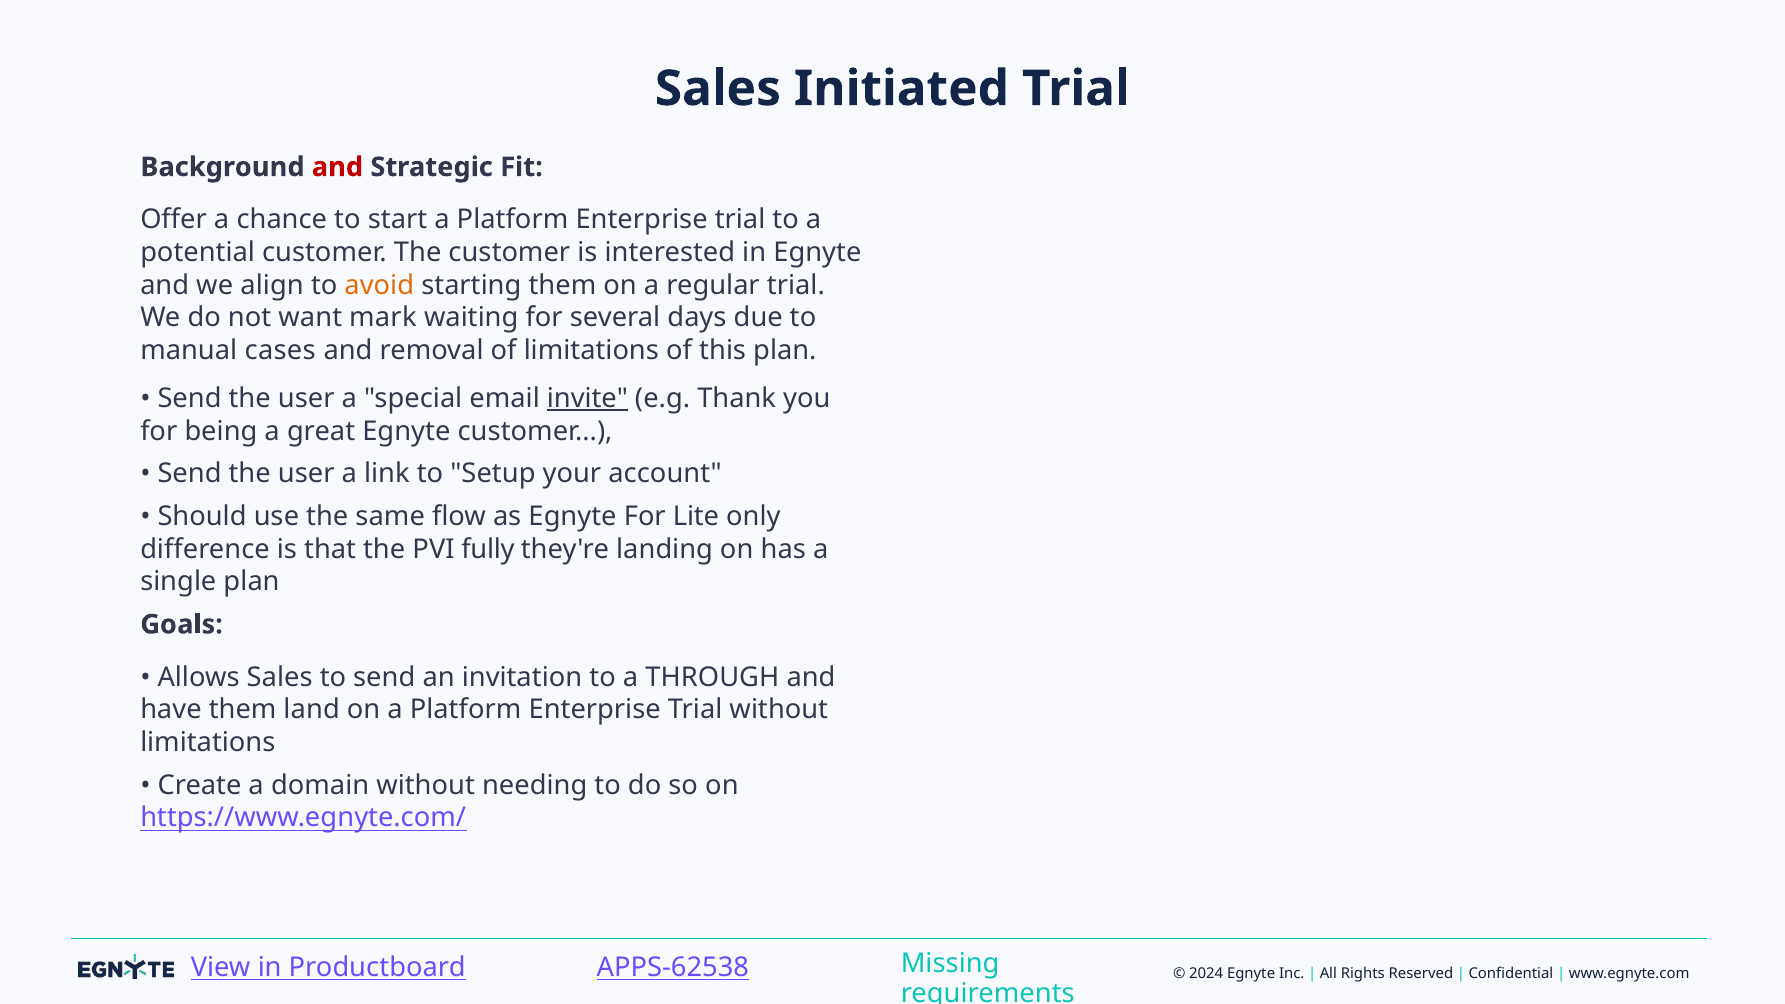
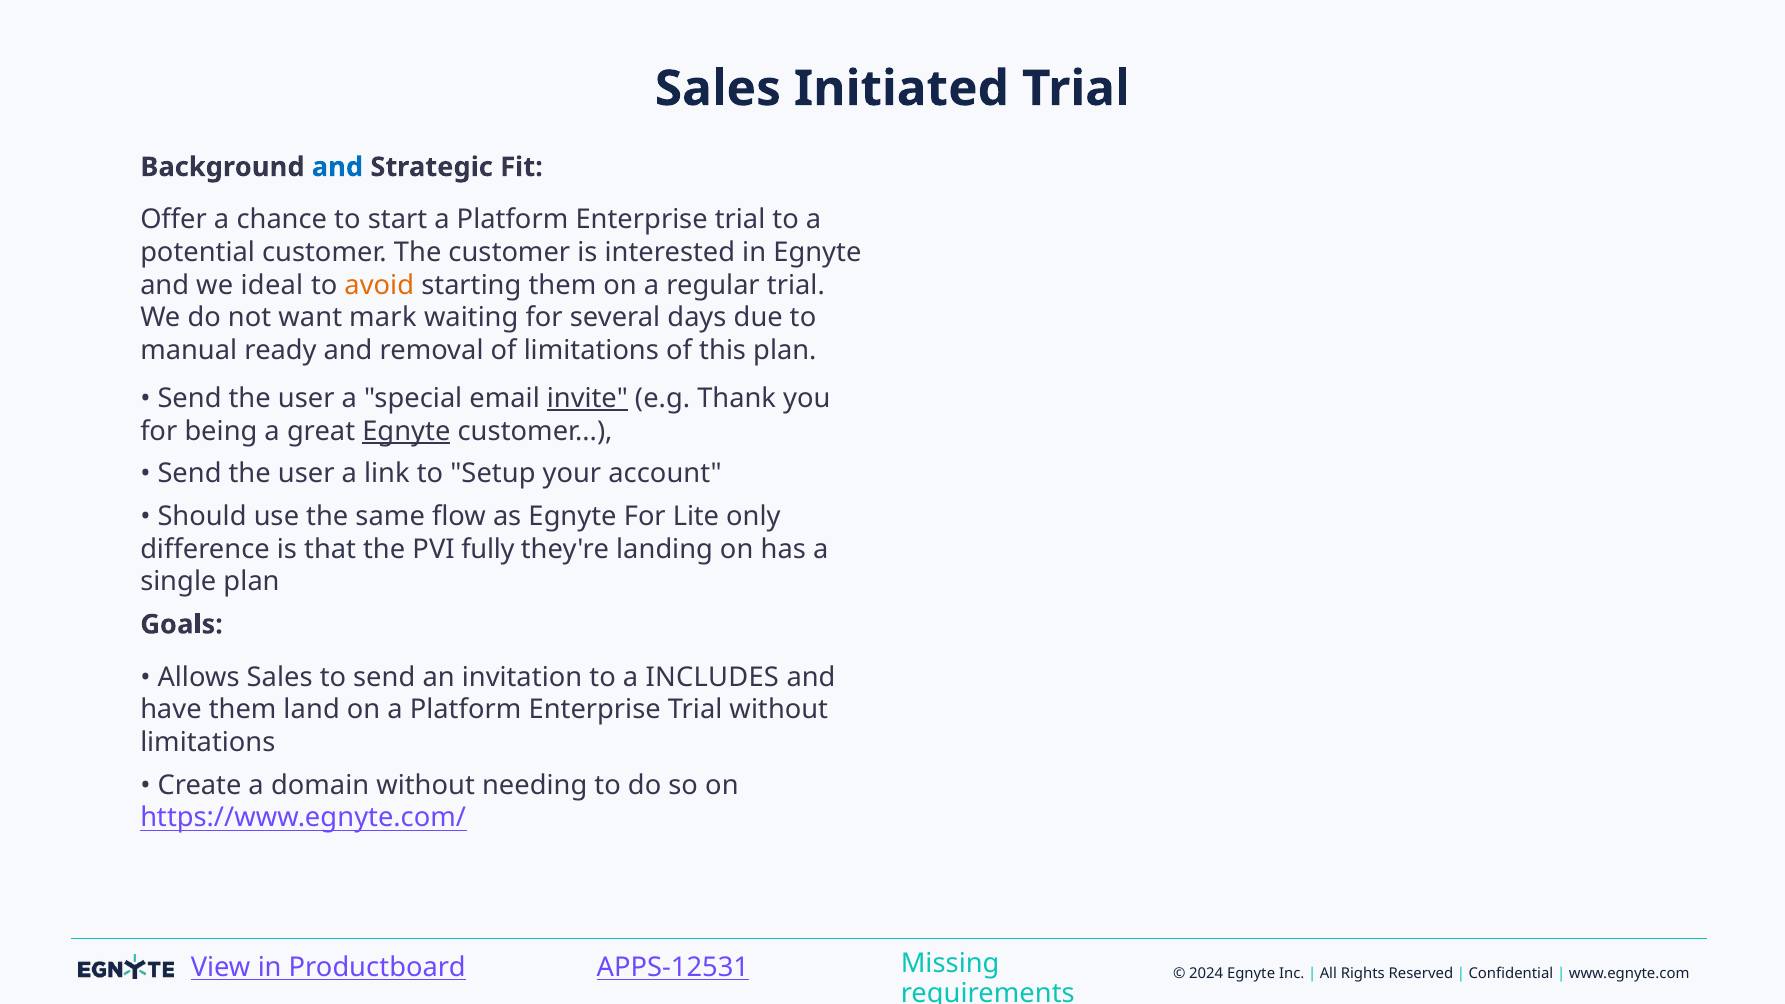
and at (337, 167) colour: red -> blue
align: align -> ideal
cases: cases -> ready
Egnyte at (406, 431) underline: none -> present
THROUGH: THROUGH -> INCLUDES
APPS-62538: APPS-62538 -> APPS-12531
